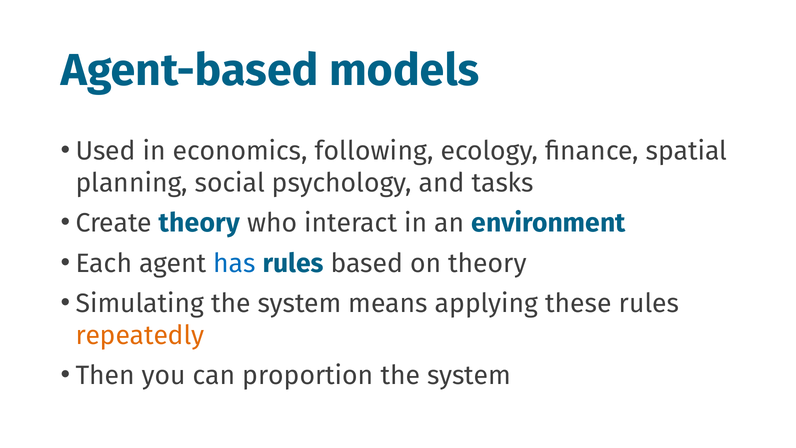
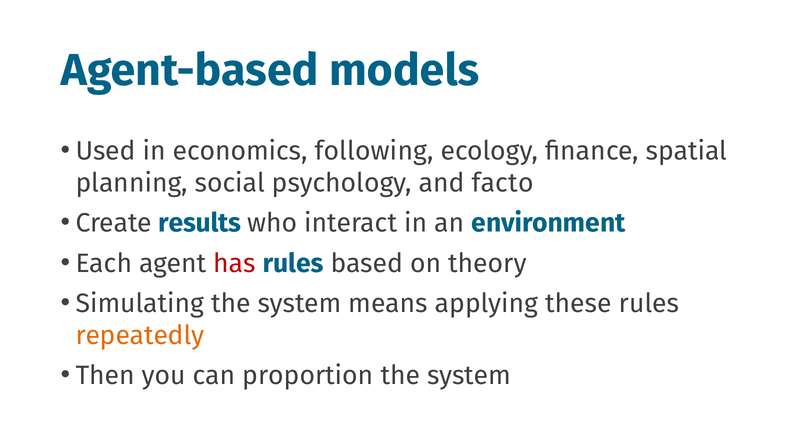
tasks: tasks -> facto
Create theory: theory -> results
has colour: blue -> red
